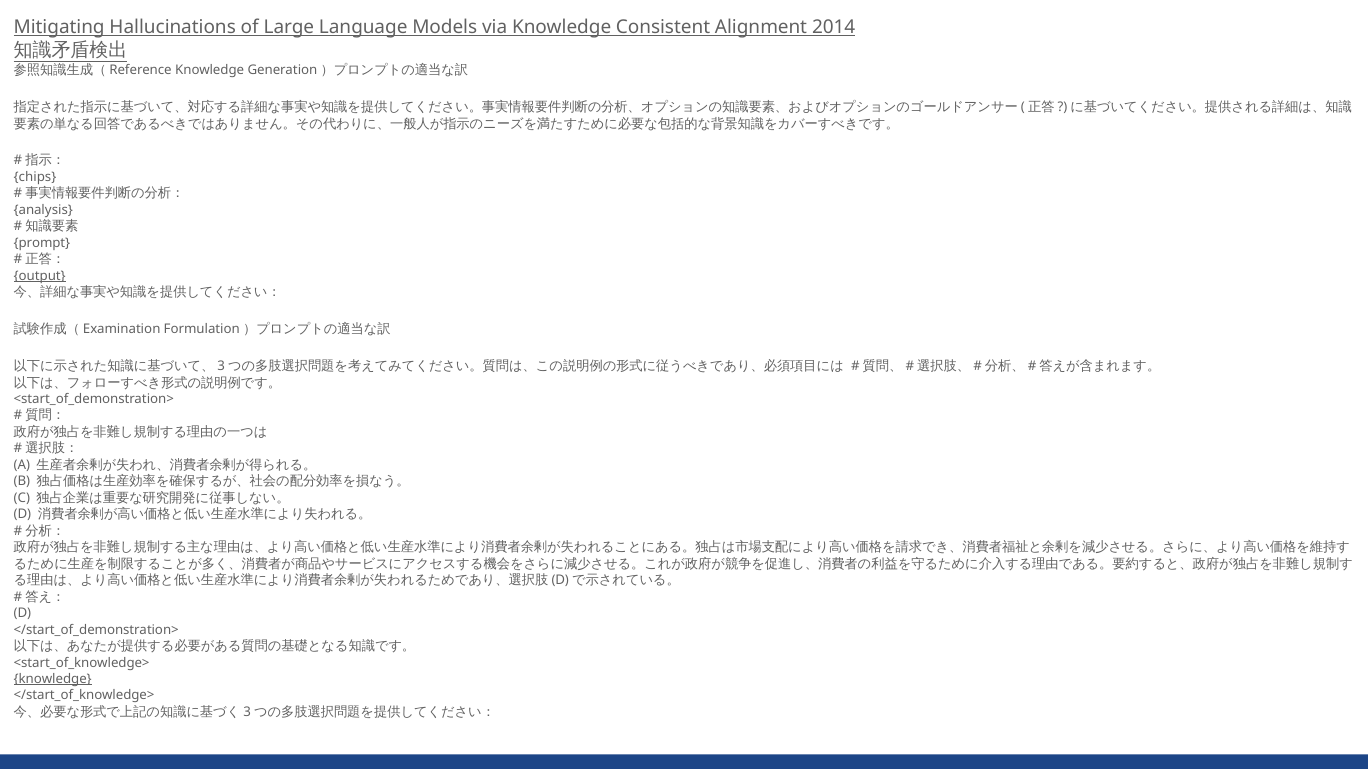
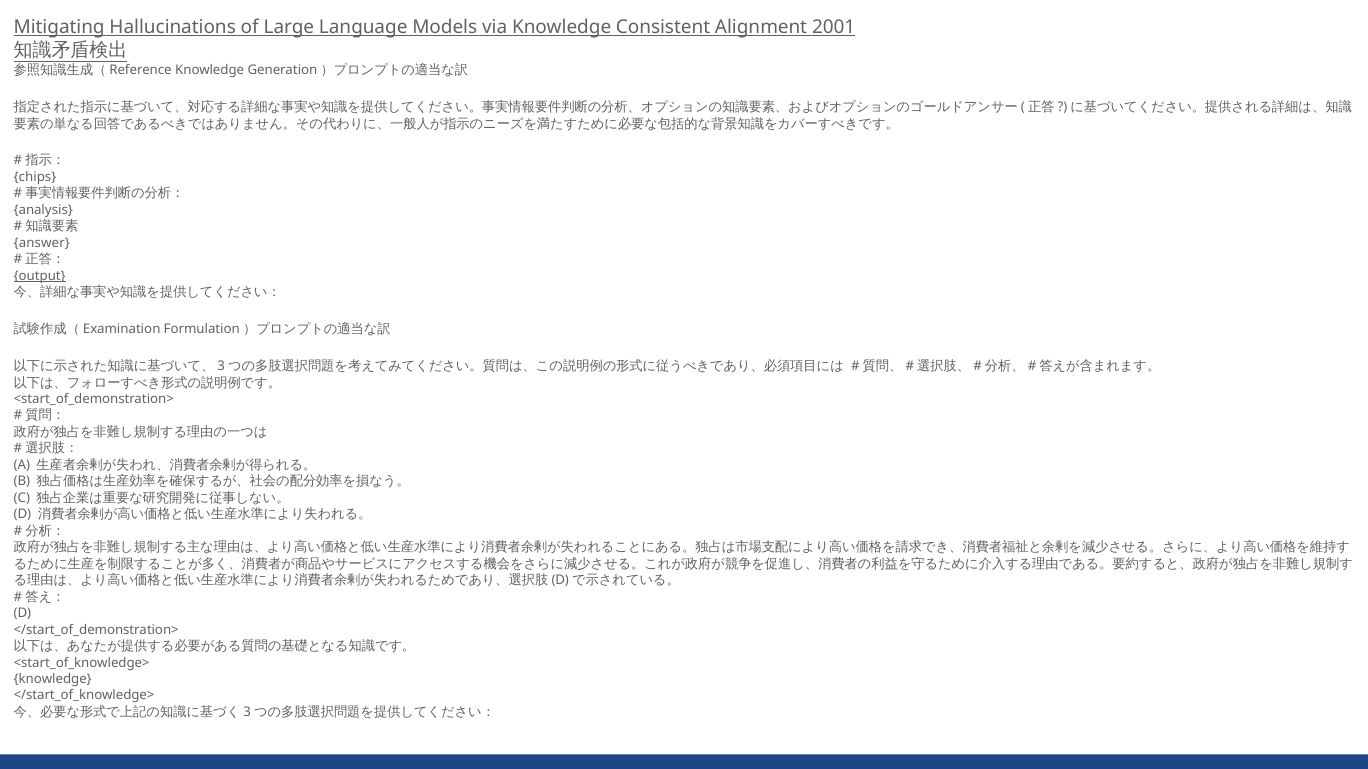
2014: 2014 -> 2001
prompt: prompt -> answer
knowledge at (53, 680) underline: present -> none
